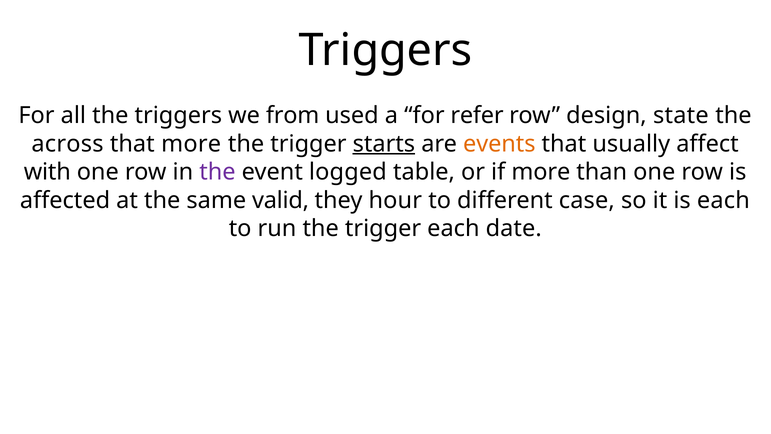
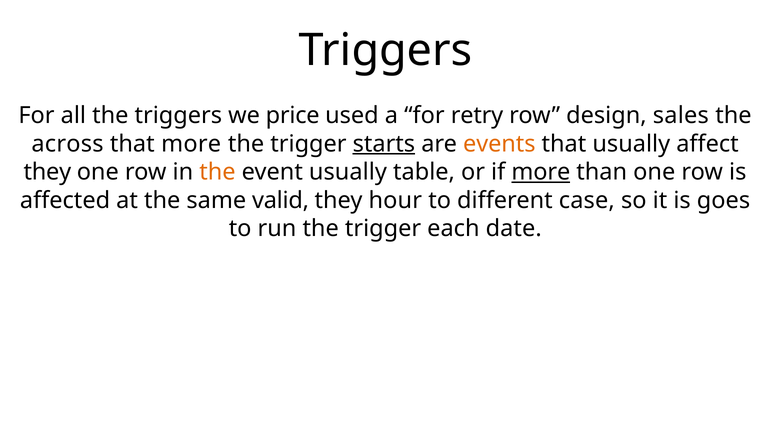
from: from -> price
refer: refer -> retry
state: state -> sales
with at (47, 172): with -> they
the at (217, 172) colour: purple -> orange
event logged: logged -> usually
more at (541, 172) underline: none -> present
is each: each -> goes
